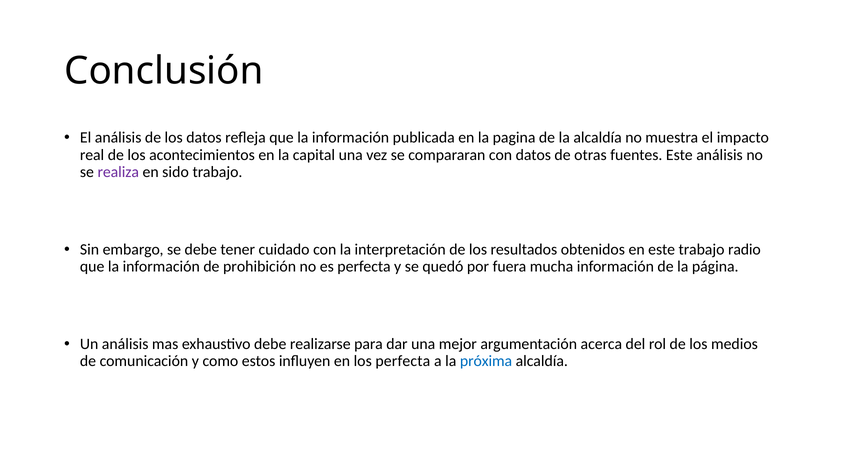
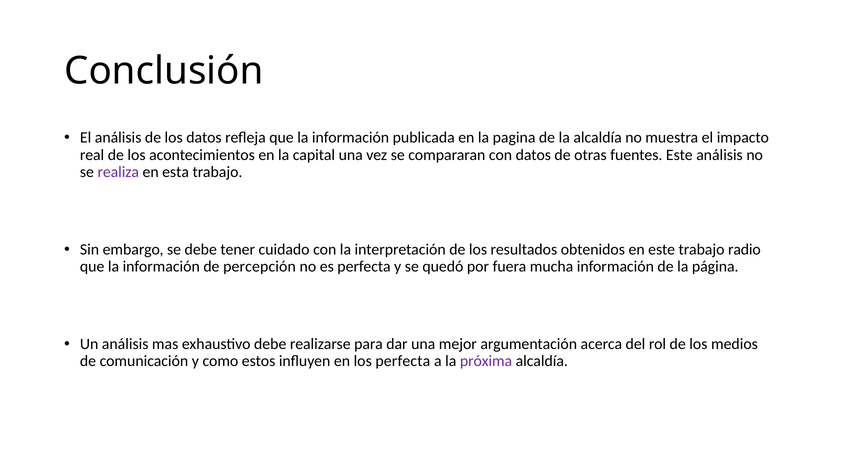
sido: sido -> esta
prohibición: prohibición -> percepción
próxima colour: blue -> purple
